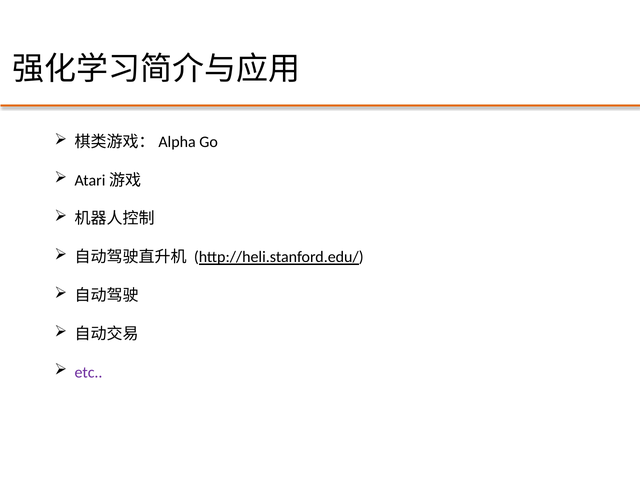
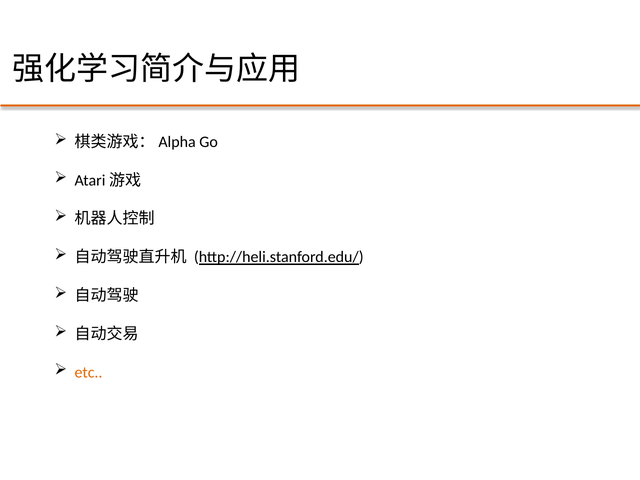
etc colour: purple -> orange
